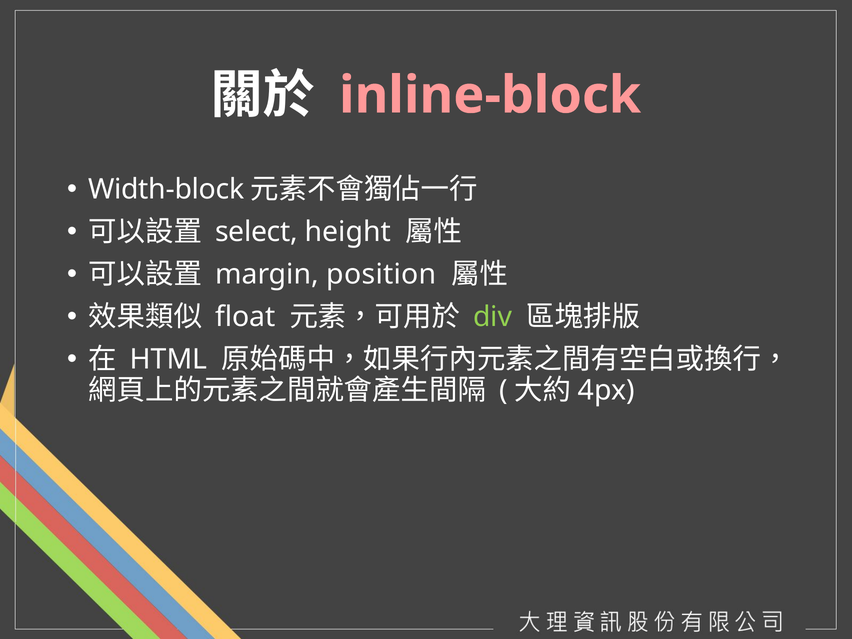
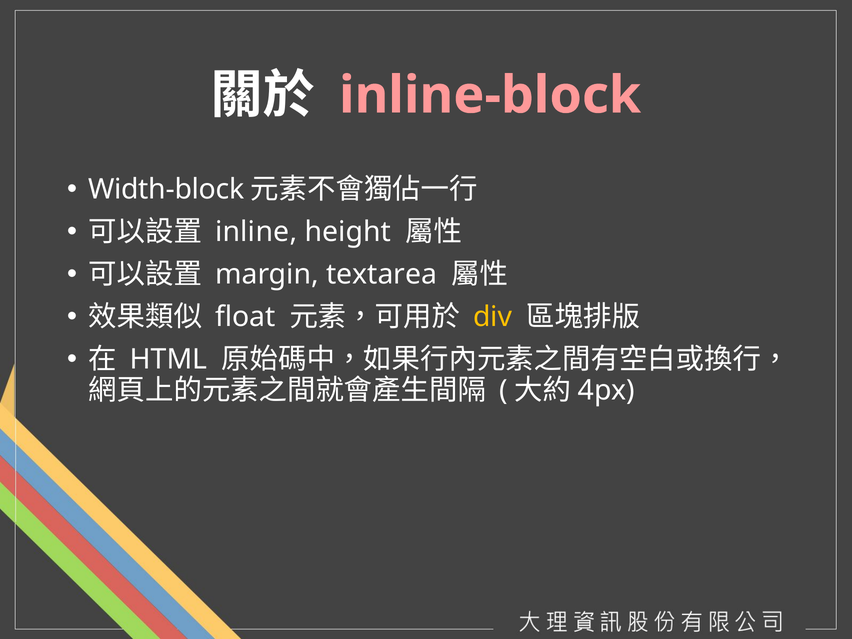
select: select -> inline
position: position -> textarea
div colour: light green -> yellow
